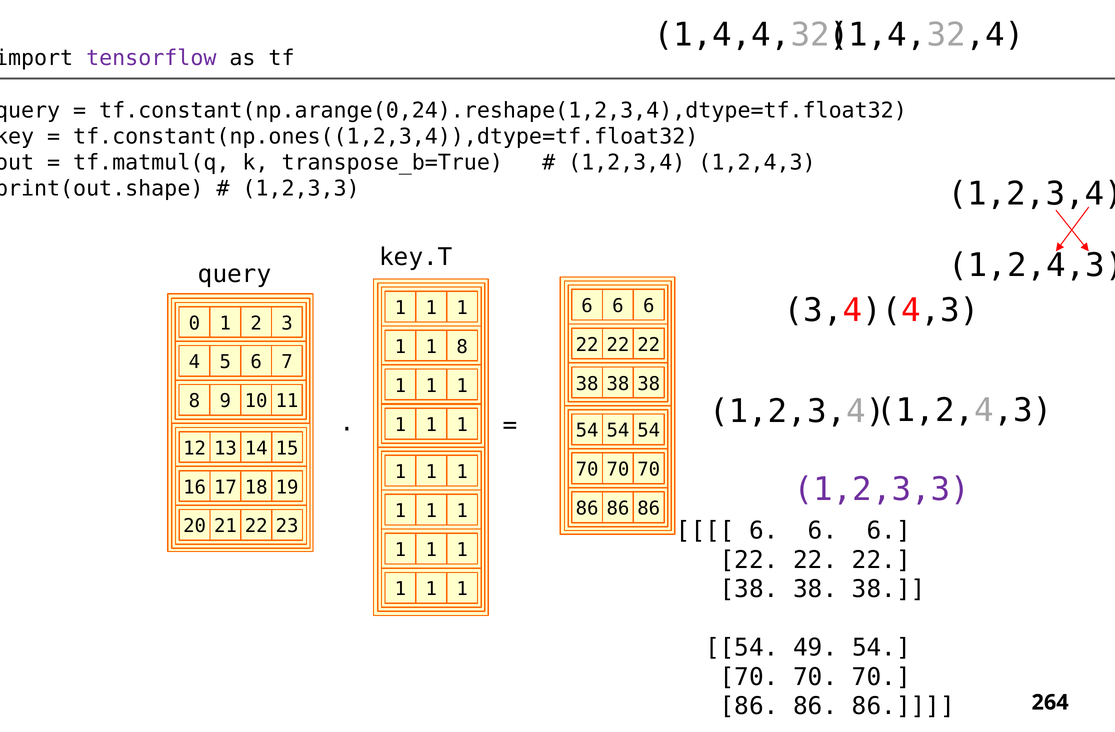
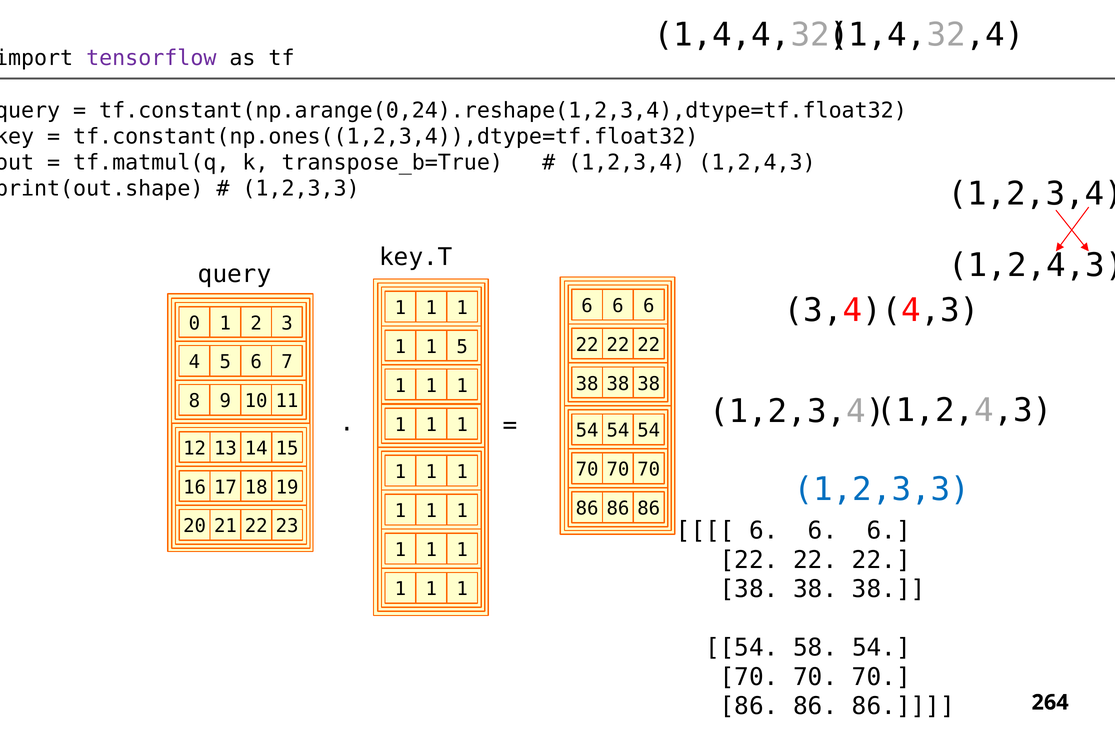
1 8: 8 -> 5
1,2,3,3 at (882, 490) colour: purple -> blue
49: 49 -> 58
